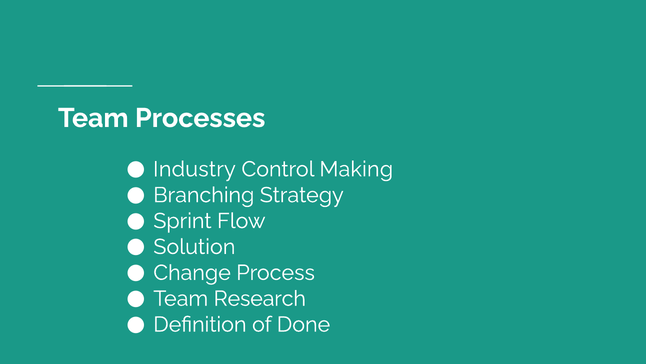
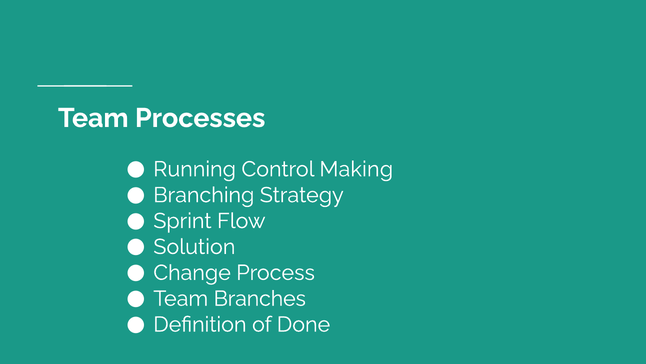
Industry: Industry -> Running
Research: Research -> Branches
